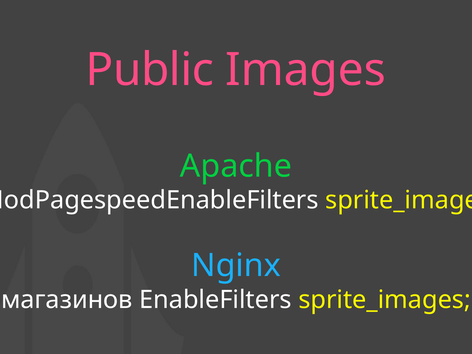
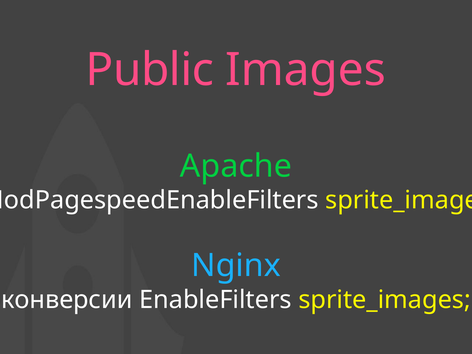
магазинов: магазинов -> конверсии
